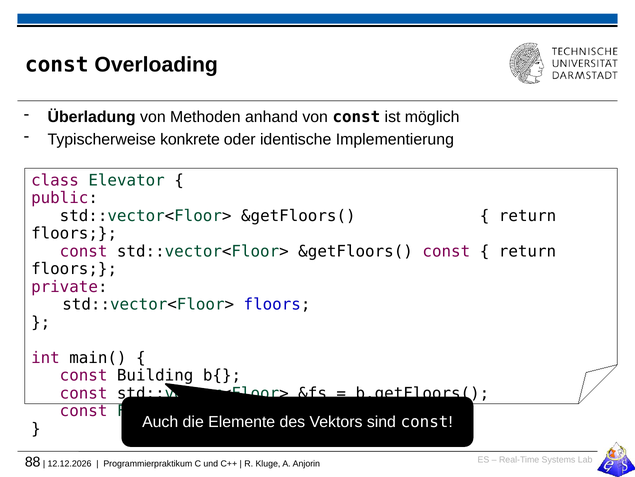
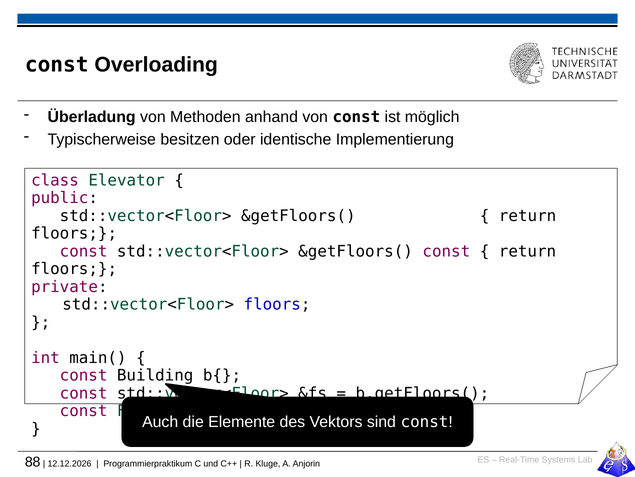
konkrete: konkrete -> besitzen
